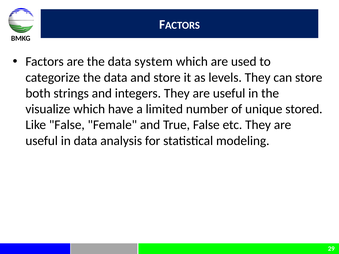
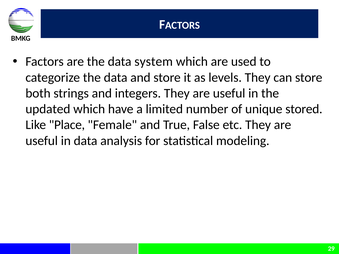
visualize: visualize -> updated
Like False: False -> Place
